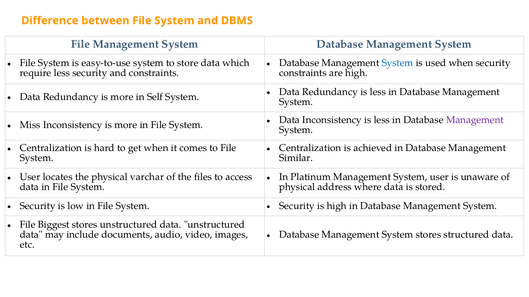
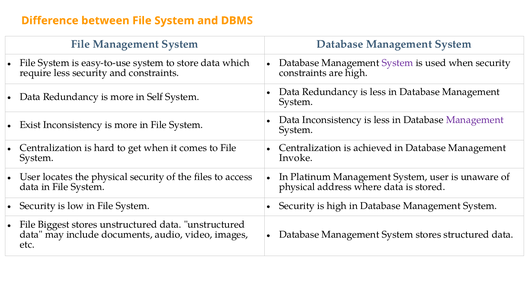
System at (398, 63) colour: blue -> purple
Miss: Miss -> Exist
Similar: Similar -> Invoke
physical varchar: varchar -> security
